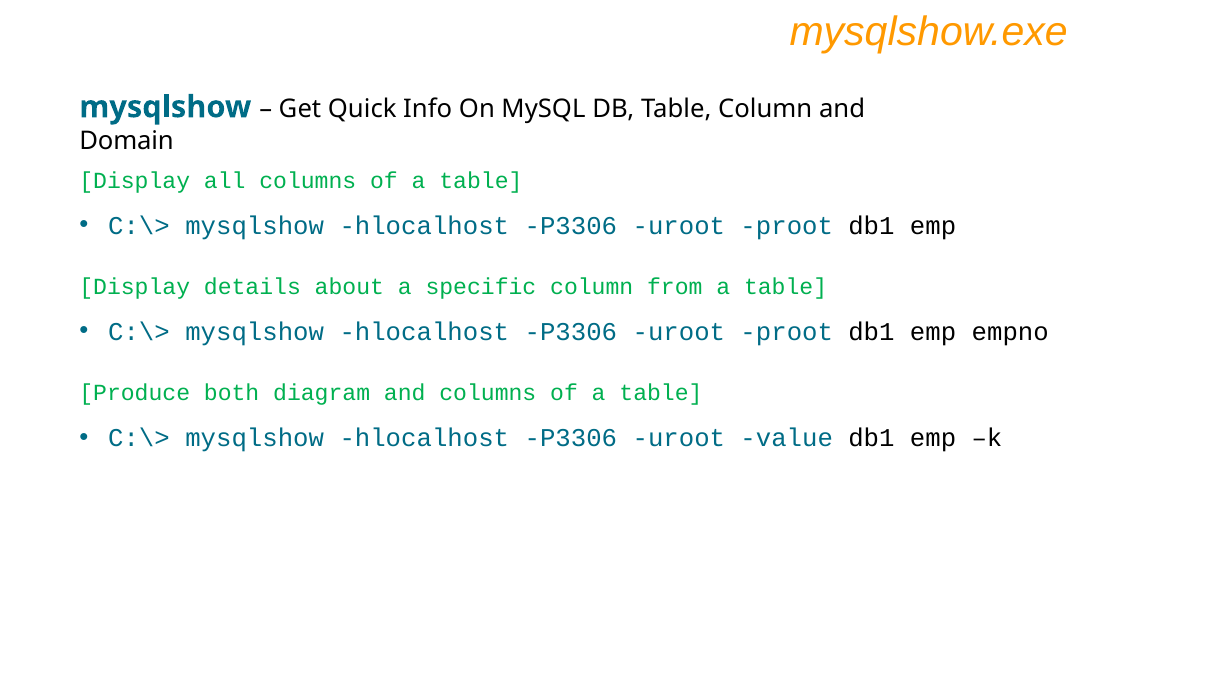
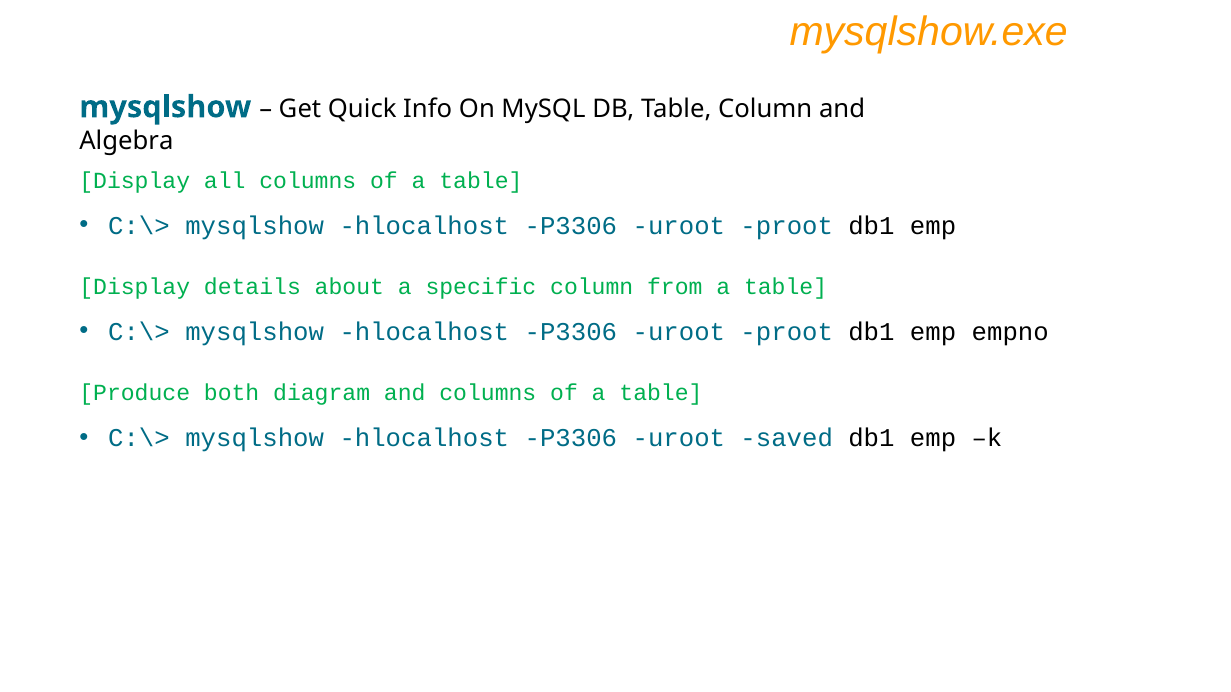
Domain: Domain -> Algebra
value: value -> saved
